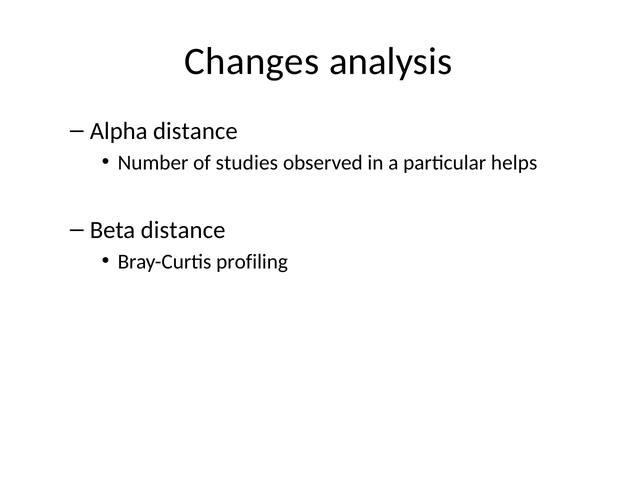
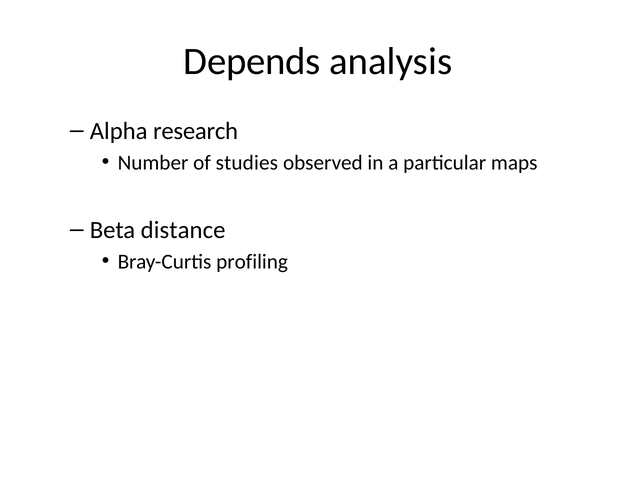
Changes: Changes -> Depends
Alpha distance: distance -> research
helps: helps -> maps
